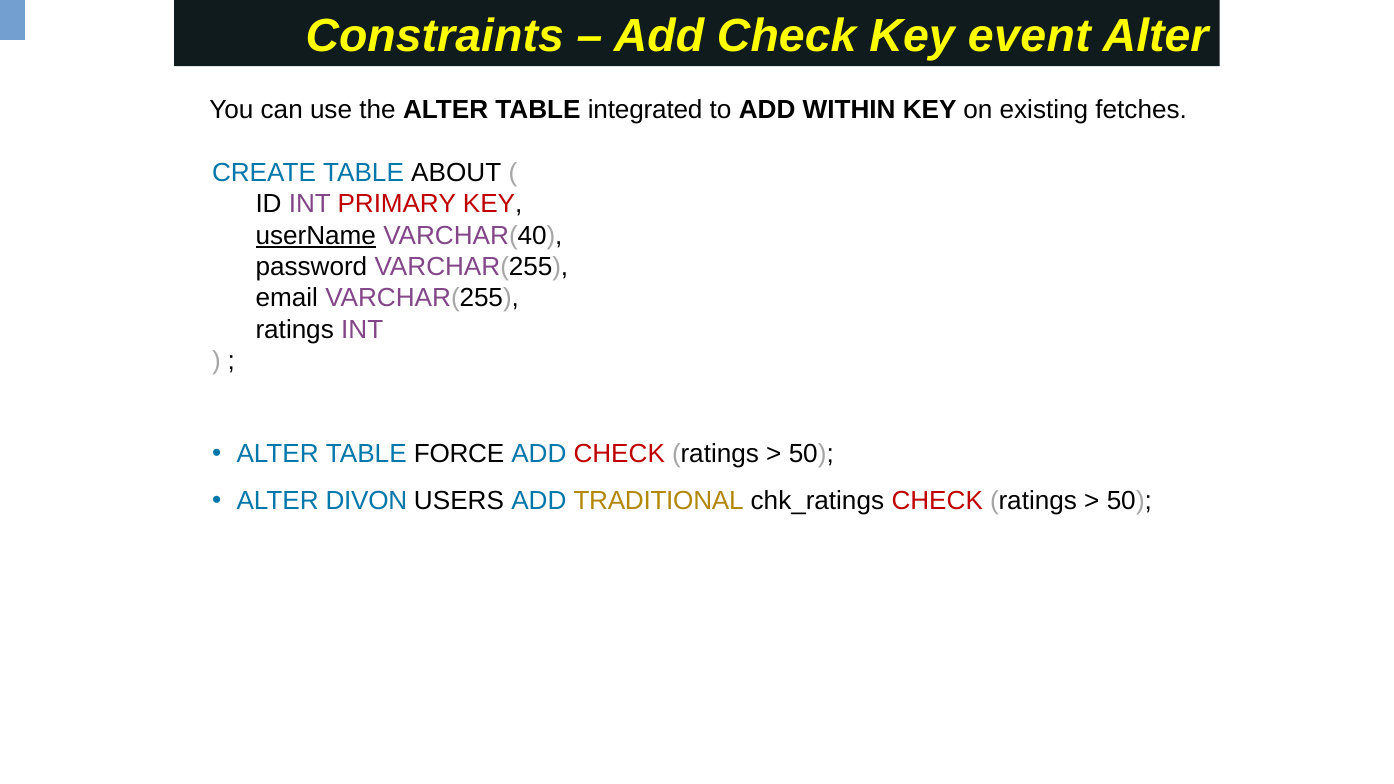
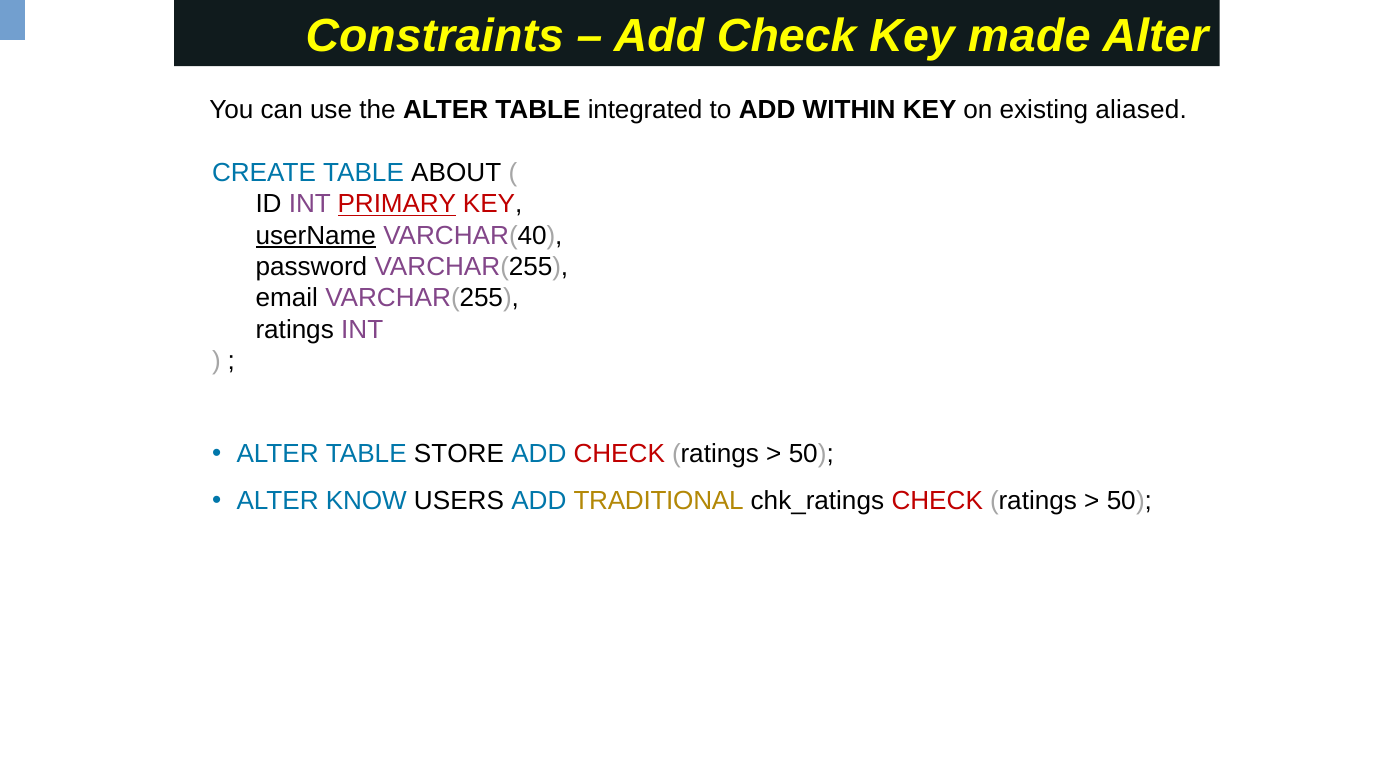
event: event -> made
fetches: fetches -> aliased
PRIMARY underline: none -> present
FORCE: FORCE -> STORE
DIVON: DIVON -> KNOW
